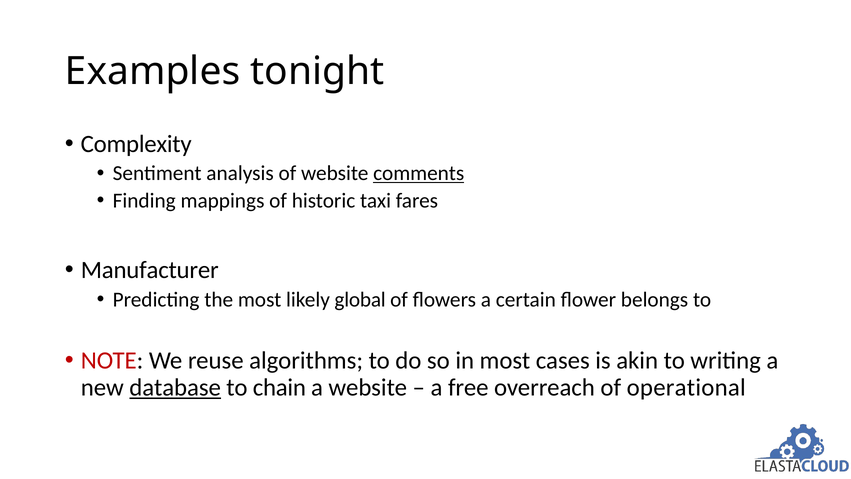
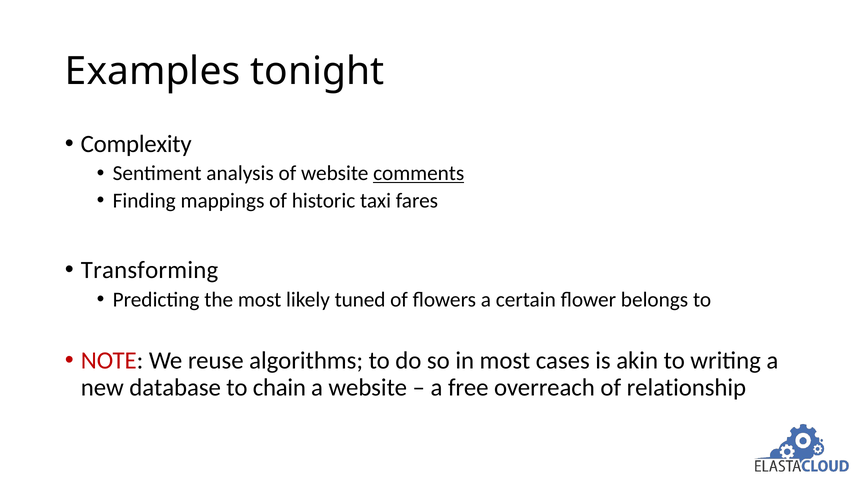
Manufacturer: Manufacturer -> Transforming
global: global -> tuned
database underline: present -> none
operational: operational -> relationship
